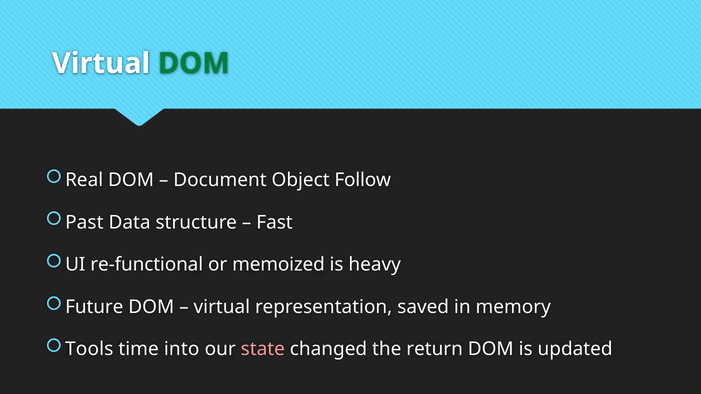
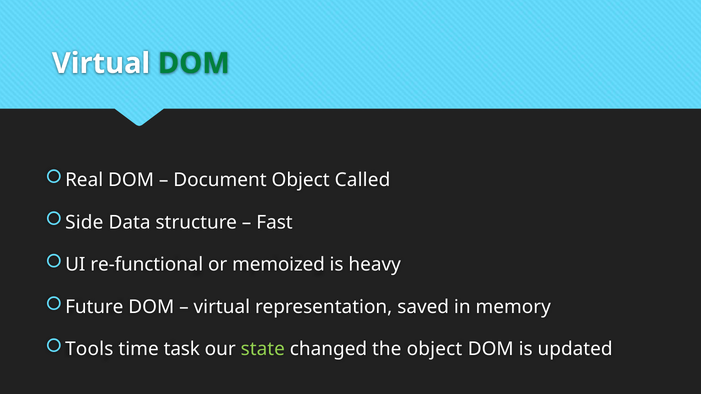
Follow: Follow -> Called
Past: Past -> Side
into: into -> task
state colour: pink -> light green
the return: return -> object
